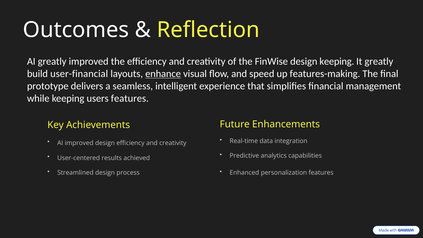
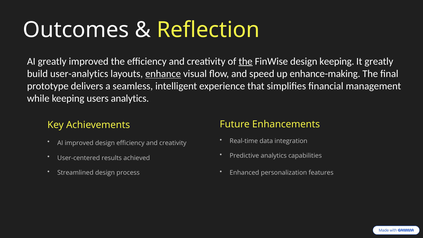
the at (246, 61) underline: none -> present
user-financial: user-financial -> user-analytics
features-making: features-making -> enhance-making
users features: features -> analytics
